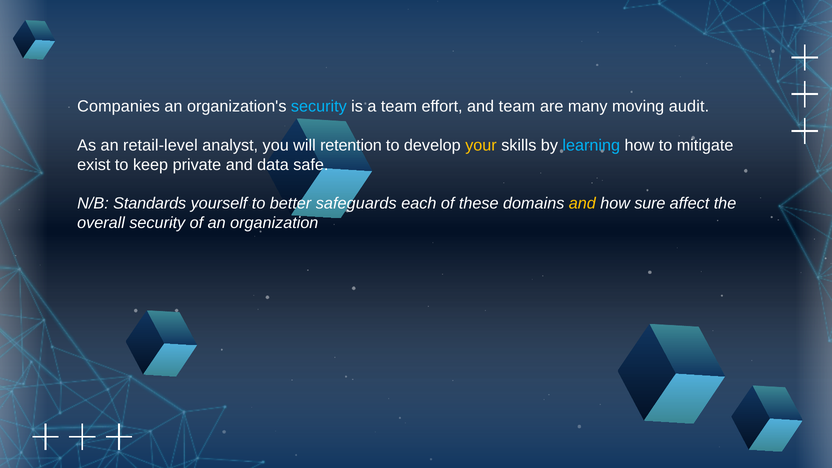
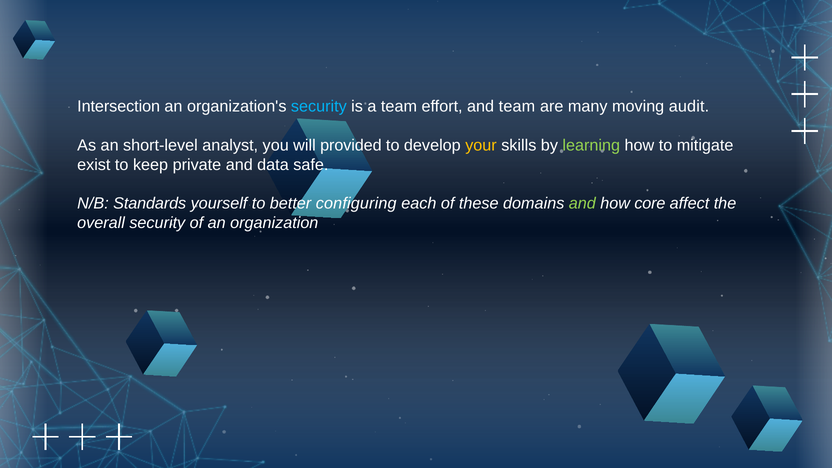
Companies: Companies -> Intersection
retail-level: retail-level -> short-level
retention: retention -> provided
learning colour: light blue -> light green
safeguards: safeguards -> configuring
and at (582, 204) colour: yellow -> light green
sure: sure -> core
